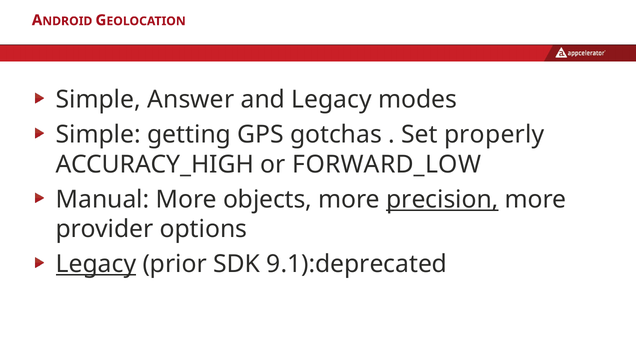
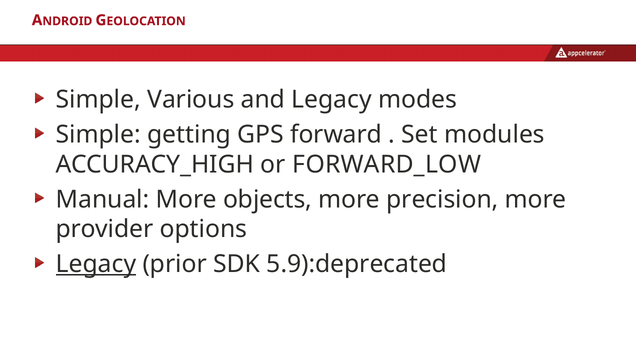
Answer: Answer -> Various
gotchas: gotchas -> forward
properly: properly -> modules
precision underline: present -> none
9.1):deprecated: 9.1):deprecated -> 5.9):deprecated
